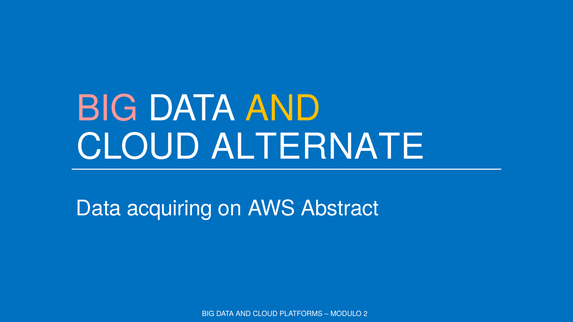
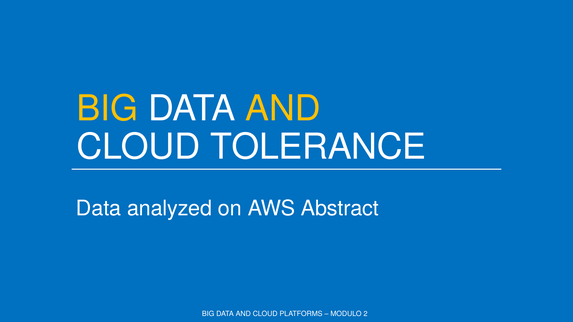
BIG at (107, 109) colour: pink -> yellow
ALTERNATE: ALTERNATE -> TOLERANCE
acquiring: acquiring -> analyzed
